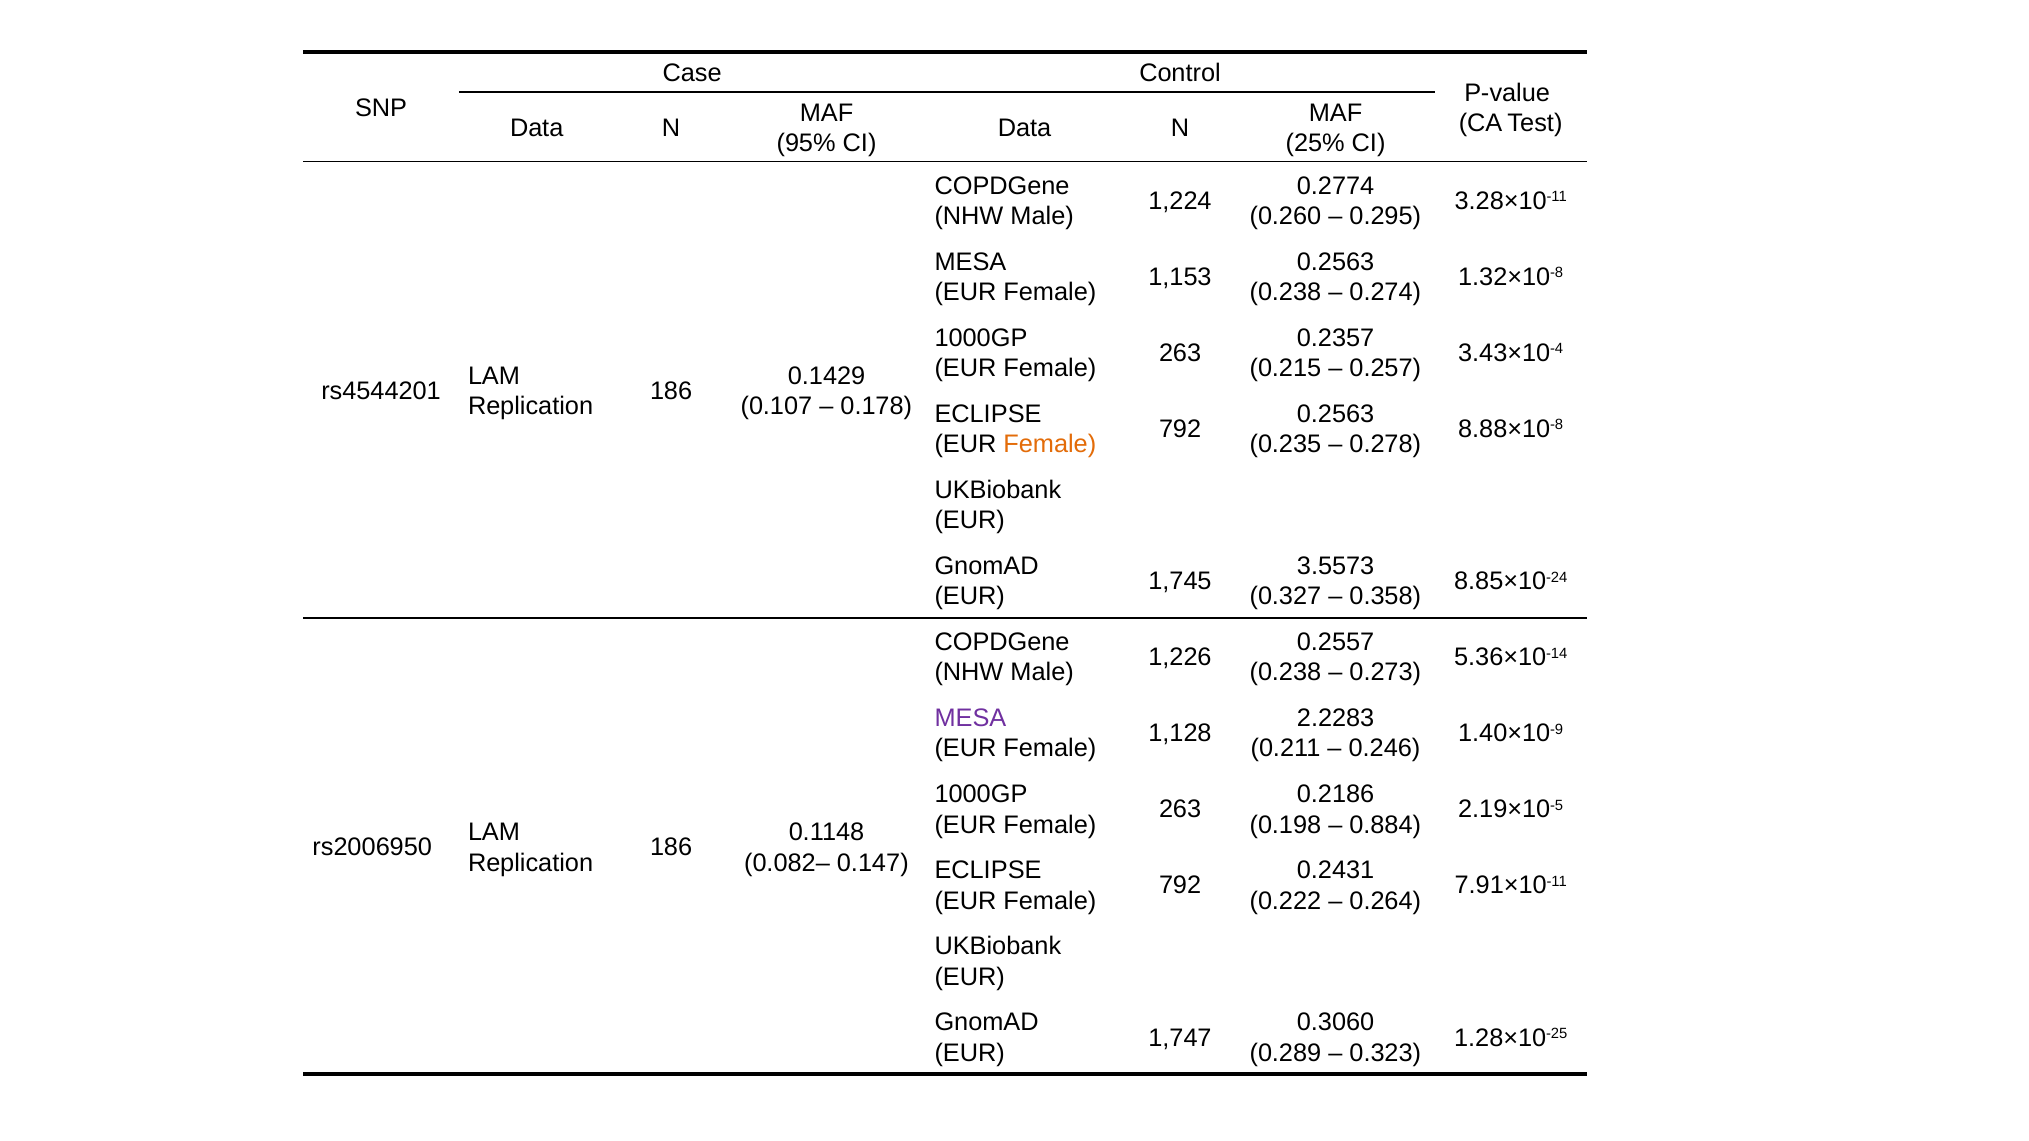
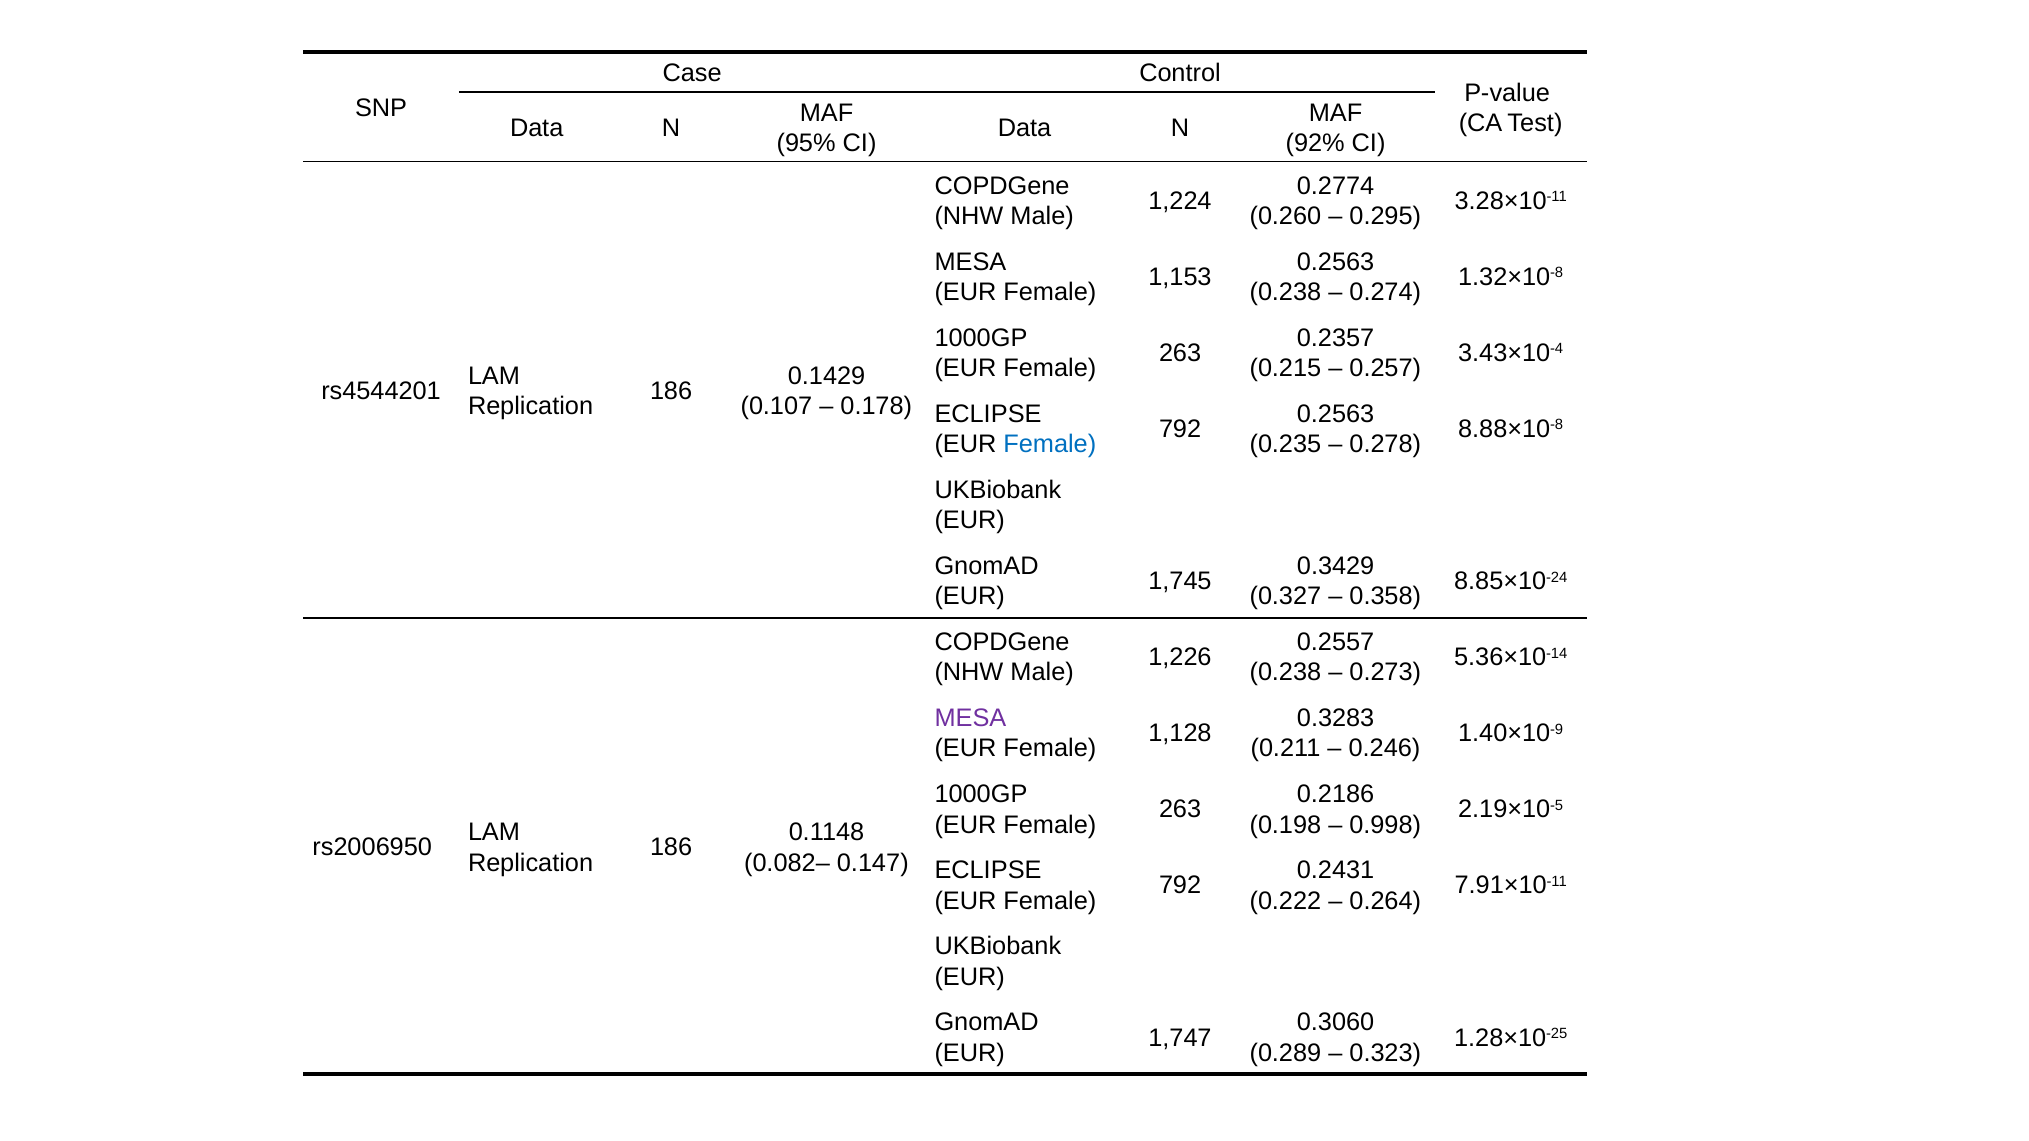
25%: 25% -> 92%
Female at (1050, 444) colour: orange -> blue
3.5573: 3.5573 -> 0.3429
2.2283: 2.2283 -> 0.3283
0.884: 0.884 -> 0.998
